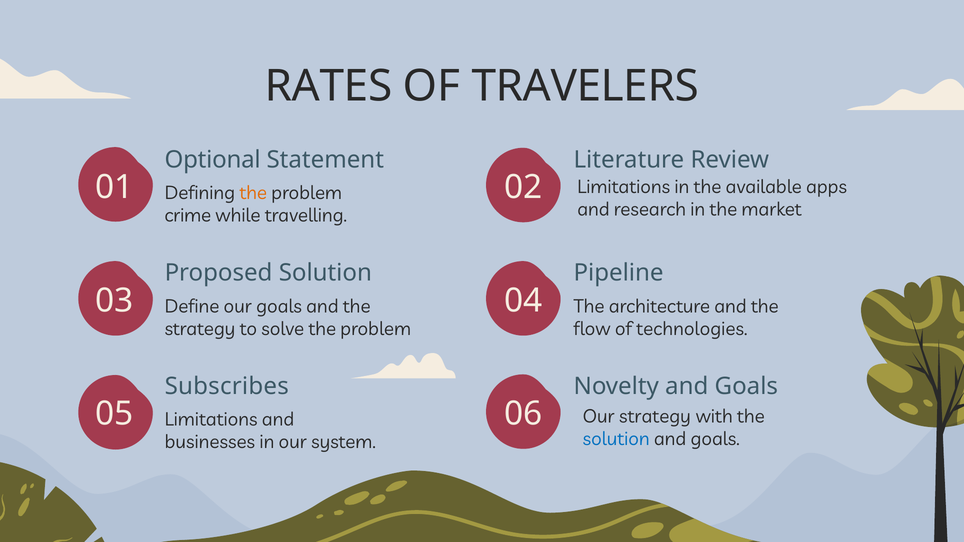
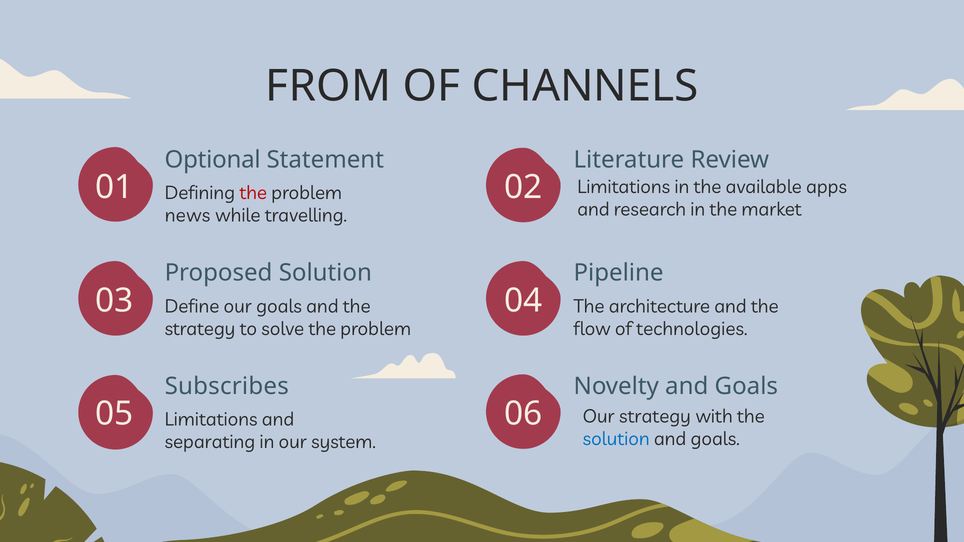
RATES: RATES -> FROM
TRAVELERS: TRAVELERS -> CHANNELS
the at (253, 193) colour: orange -> red
crime: crime -> news
businesses: businesses -> separating
